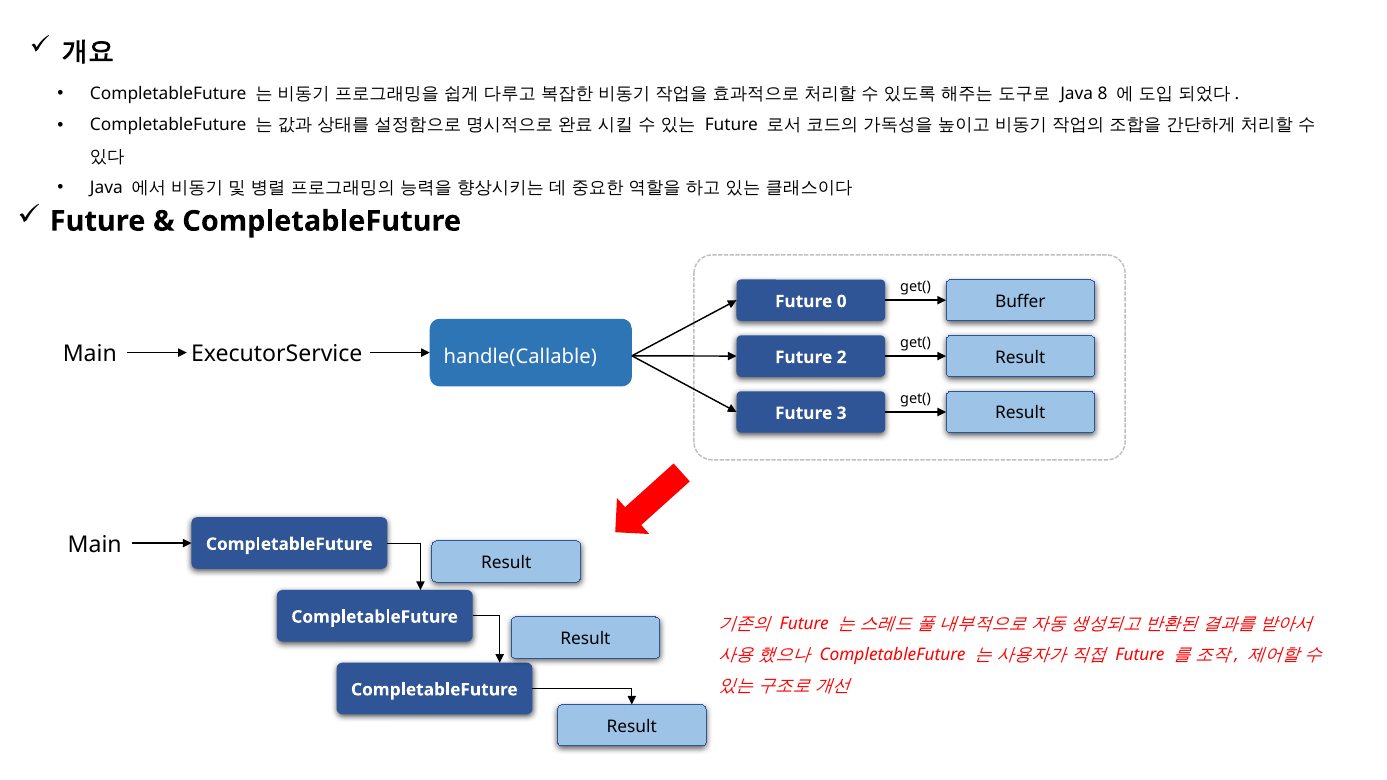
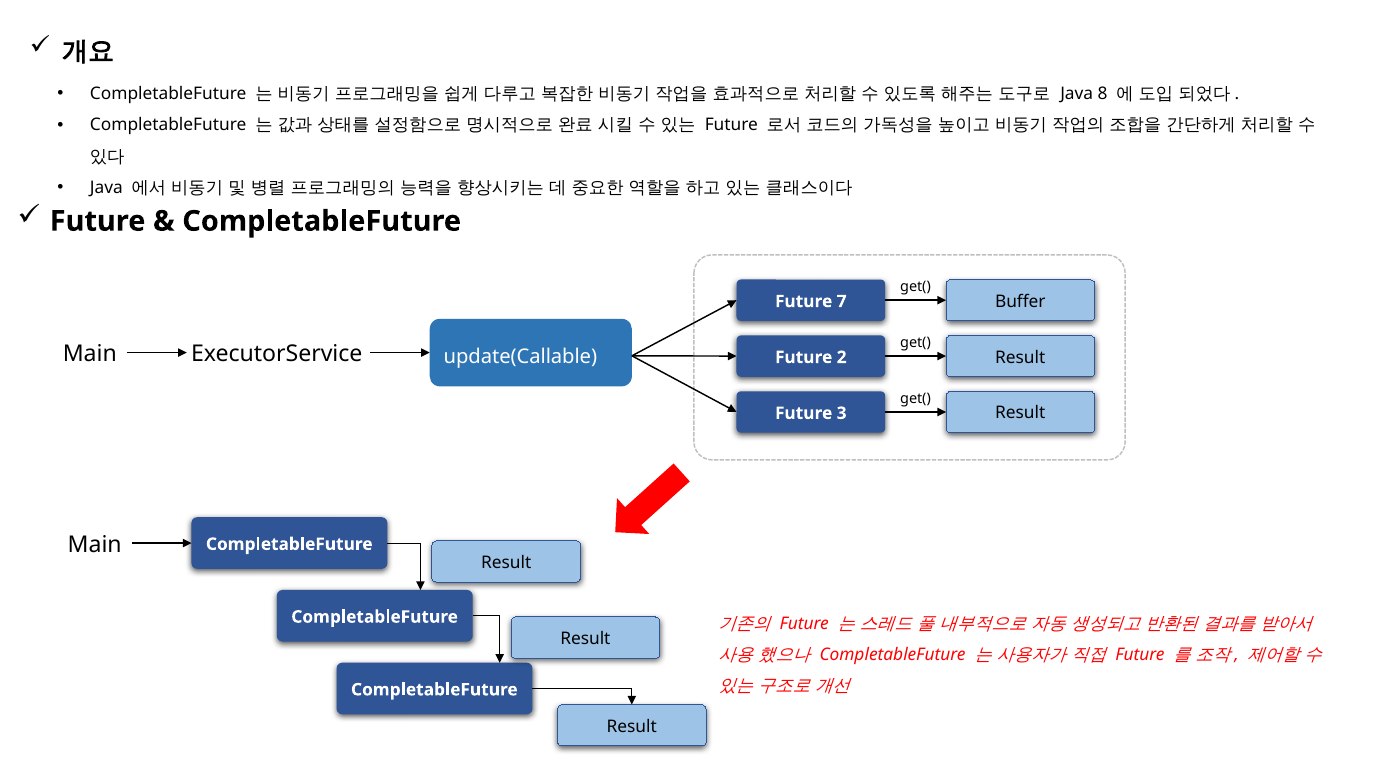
0: 0 -> 7
handle(Callable: handle(Callable -> update(Callable
